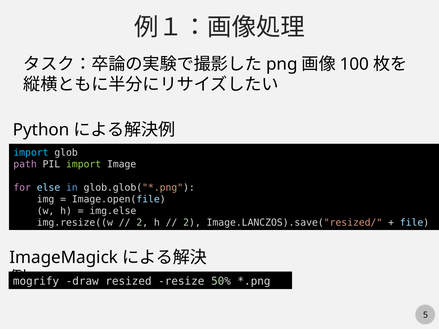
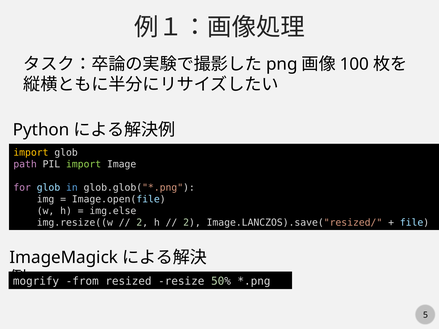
import at (31, 153) colour: light blue -> yellow
for else: else -> glob
draw: draw -> from
